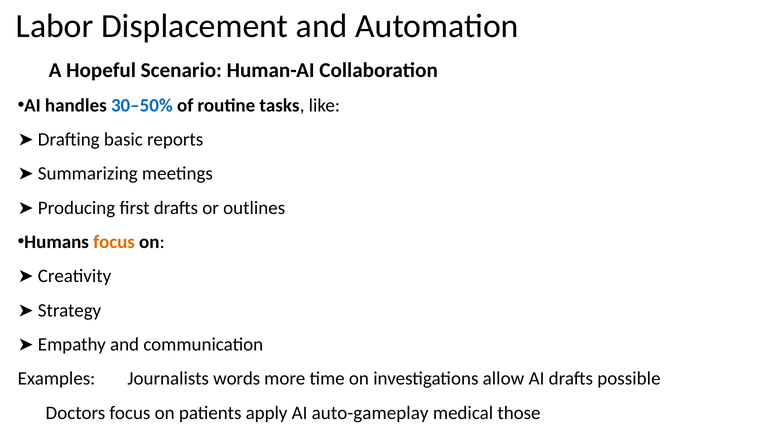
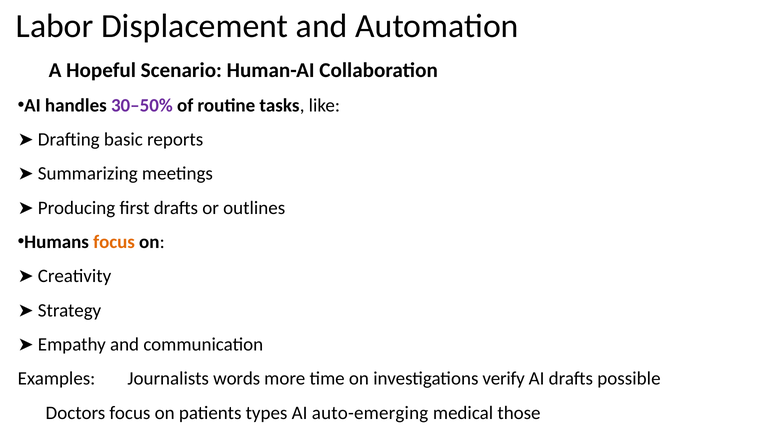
30–50% colour: blue -> purple
allow: allow -> verify
apply: apply -> types
auto-gameplay: auto-gameplay -> auto-emerging
